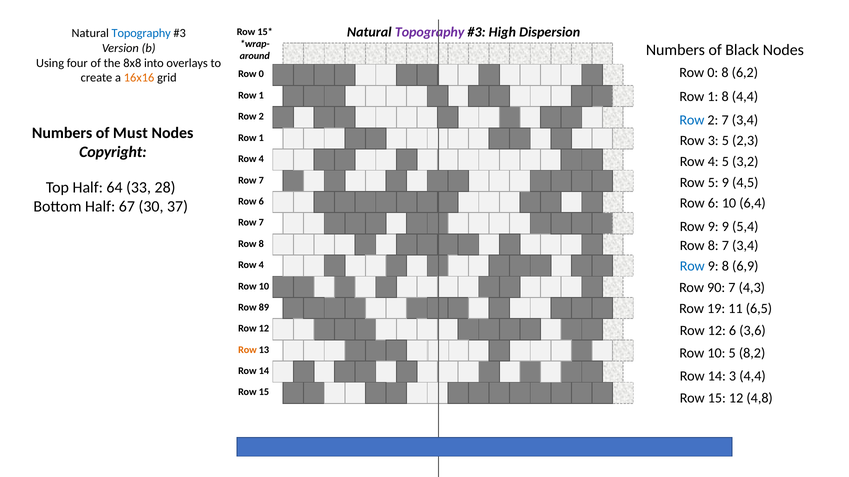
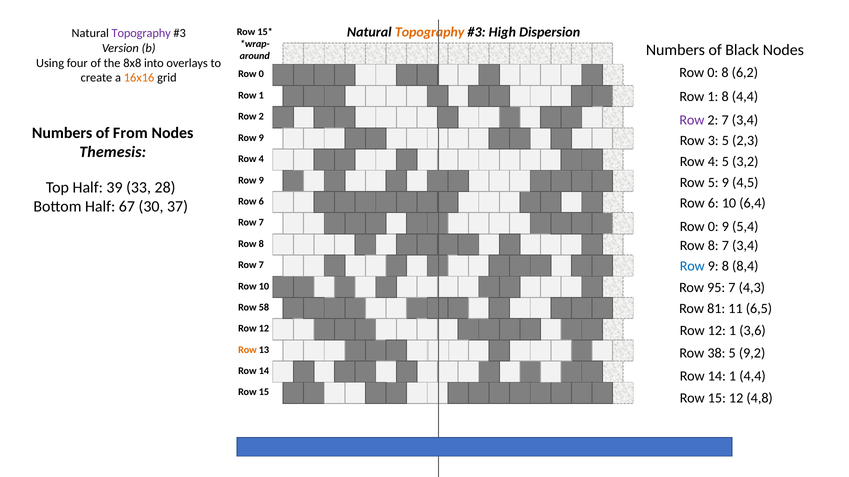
Topography at (430, 32) colour: purple -> orange
Topography at (141, 33) colour: blue -> purple
Row at (692, 120) colour: blue -> purple
Must: Must -> From
1 at (261, 138): 1 -> 9
Copyright: Copyright -> Themesis
7 at (261, 180): 7 -> 9
64: 64 -> 39
9 at (713, 227): 9 -> 0
6,9: 6,9 -> 8,4
4 at (261, 265): 4 -> 7
90: 90 -> 95
19: 19 -> 81
89: 89 -> 58
12 6: 6 -> 1
10 at (716, 354): 10 -> 38
8,2: 8,2 -> 9,2
14 3: 3 -> 1
